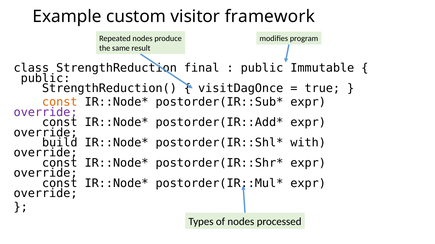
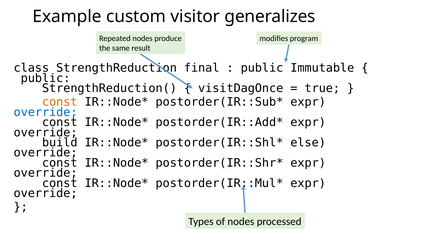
framework: framework -> generalizes
override at (46, 112) colour: purple -> blue
with: with -> else
